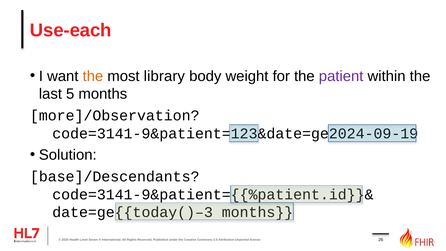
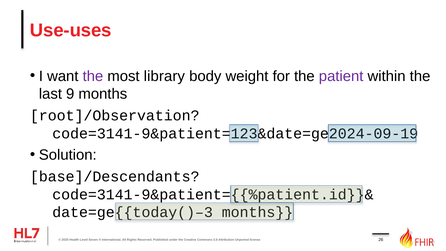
Use-each: Use-each -> Use-uses
the at (93, 76) colour: orange -> purple
5: 5 -> 9
more]/Observation: more]/Observation -> root]/Observation
